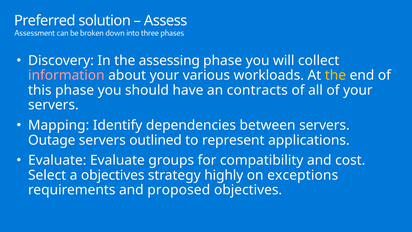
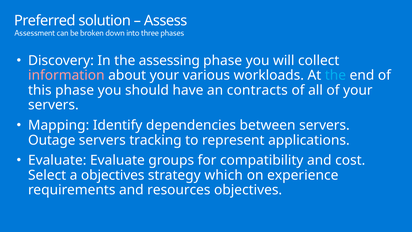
the at (335, 75) colour: yellow -> light blue
outlined: outlined -> tracking
highly: highly -> which
exceptions: exceptions -> experience
proposed: proposed -> resources
